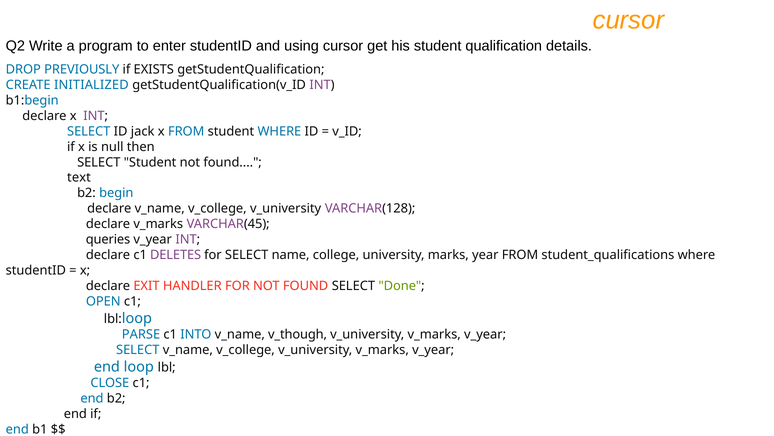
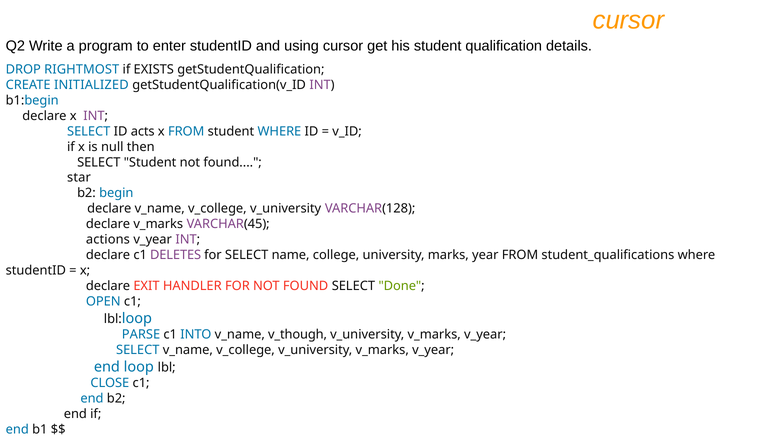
PREVIOUSLY: PREVIOUSLY -> RIGHTMOST
jack: jack -> acts
text: text -> star
queries: queries -> actions
